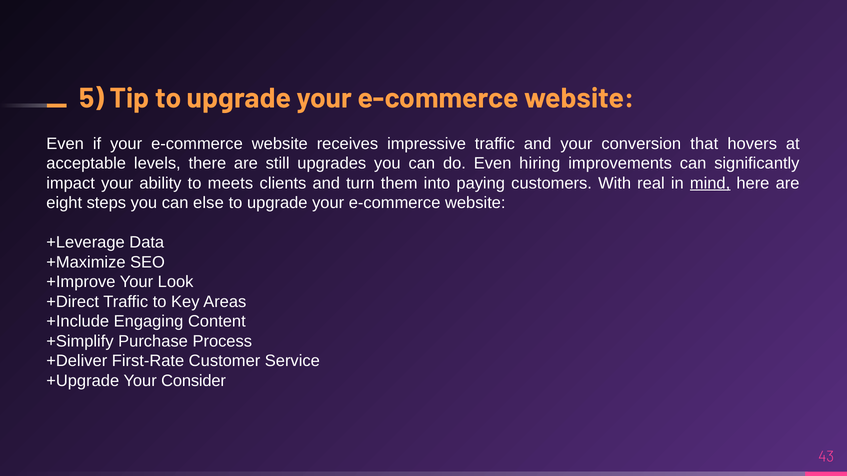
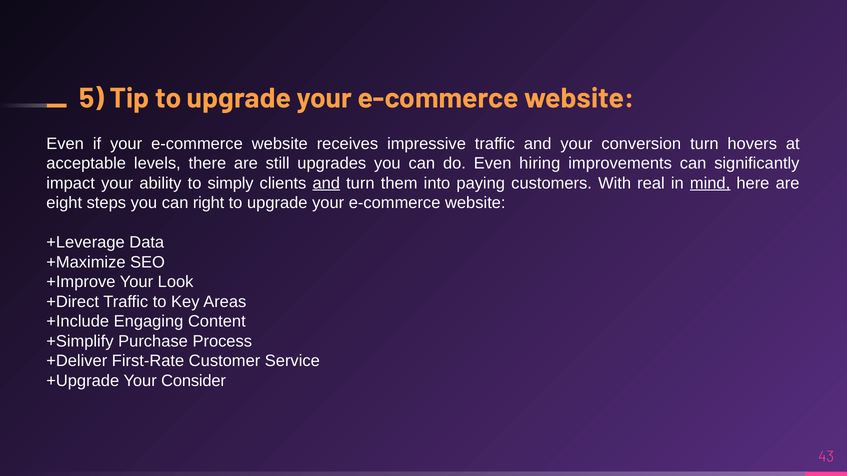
conversion that: that -> turn
meets: meets -> simply
and at (326, 183) underline: none -> present
else: else -> right
